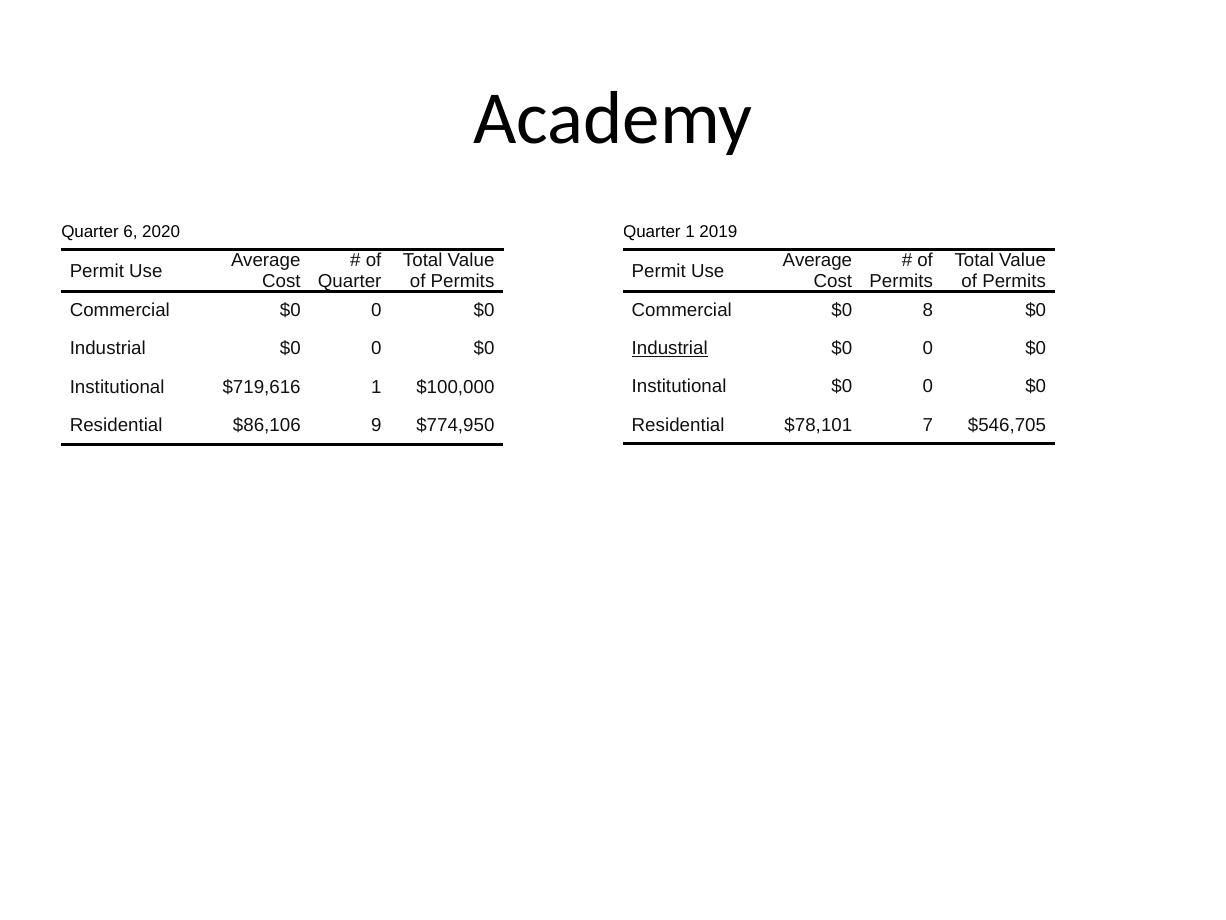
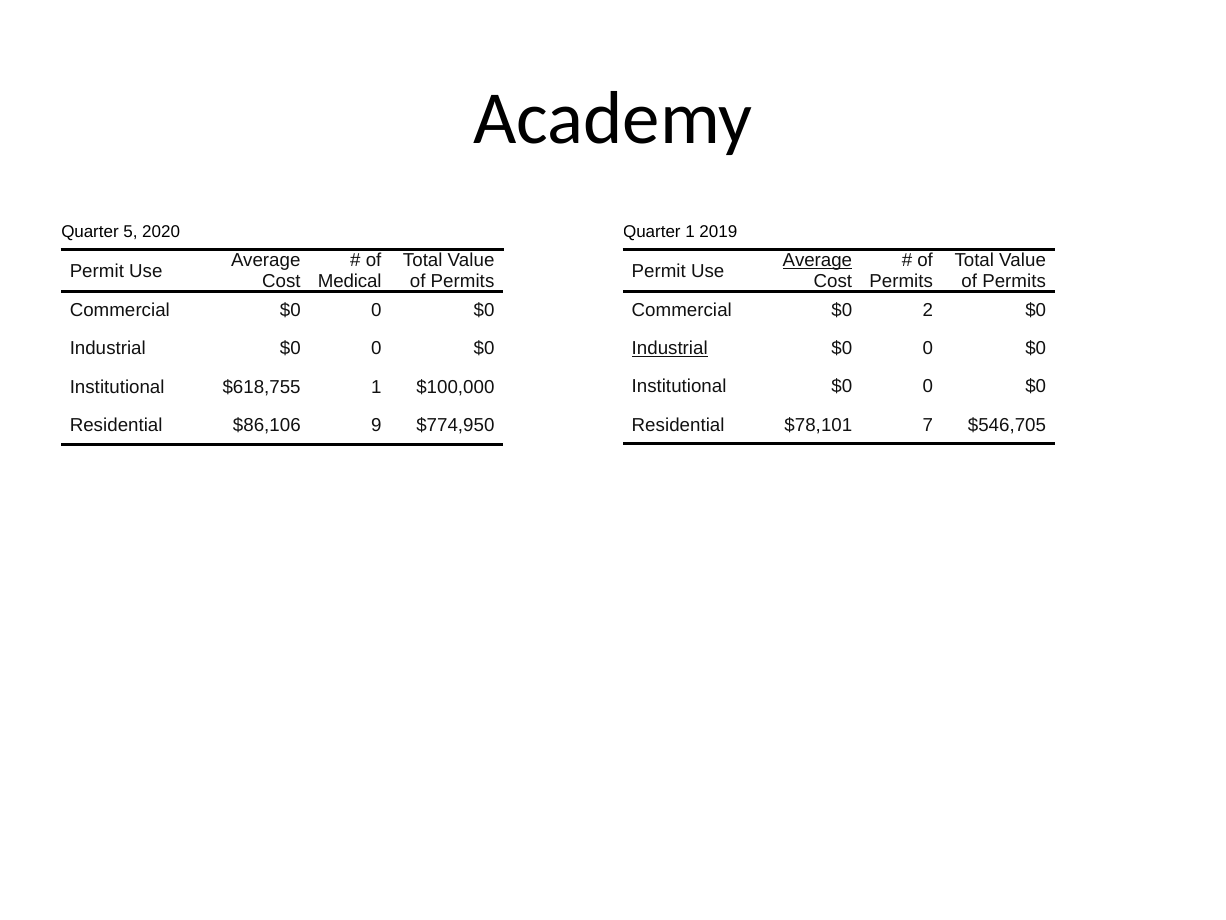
6: 6 -> 5
Average at (817, 260) underline: none -> present
Quarter at (350, 281): Quarter -> Medical
8: 8 -> 2
$719,616: $719,616 -> $618,755
